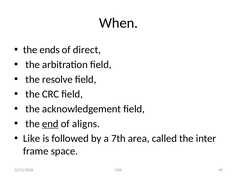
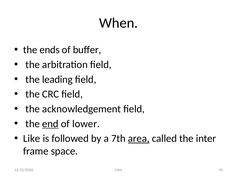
direct: direct -> buffer
resolve: resolve -> leading
aligns: aligns -> lower
area underline: none -> present
